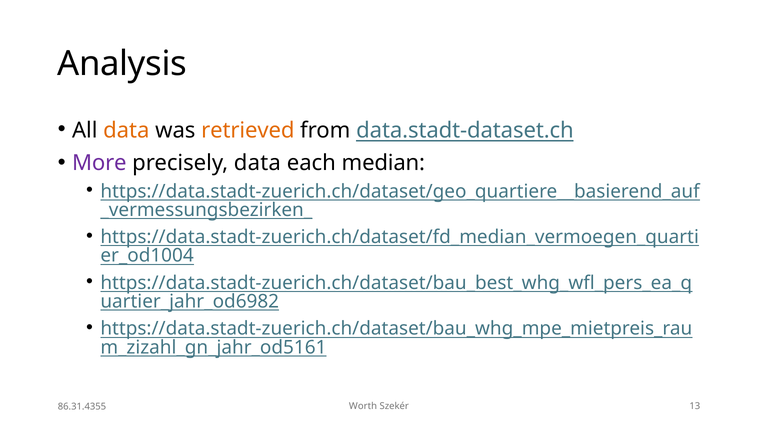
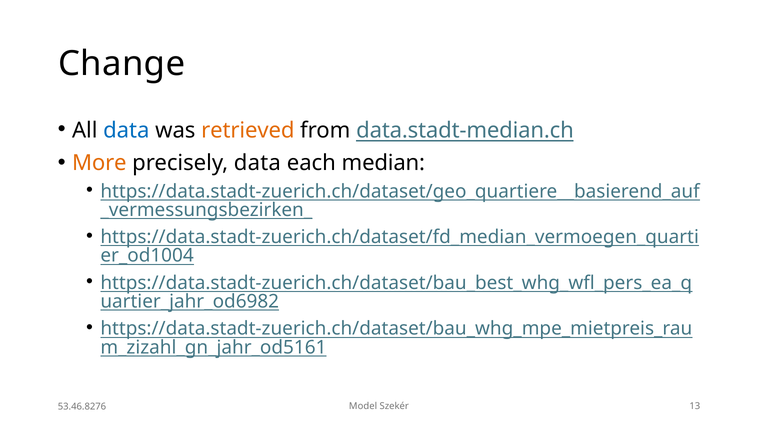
Analysis: Analysis -> Change
data at (126, 131) colour: orange -> blue
data.stadt-dataset.ch: data.stadt-dataset.ch -> data.stadt-median.ch
More colour: purple -> orange
Worth: Worth -> Model
86.31.4355: 86.31.4355 -> 53.46.8276
